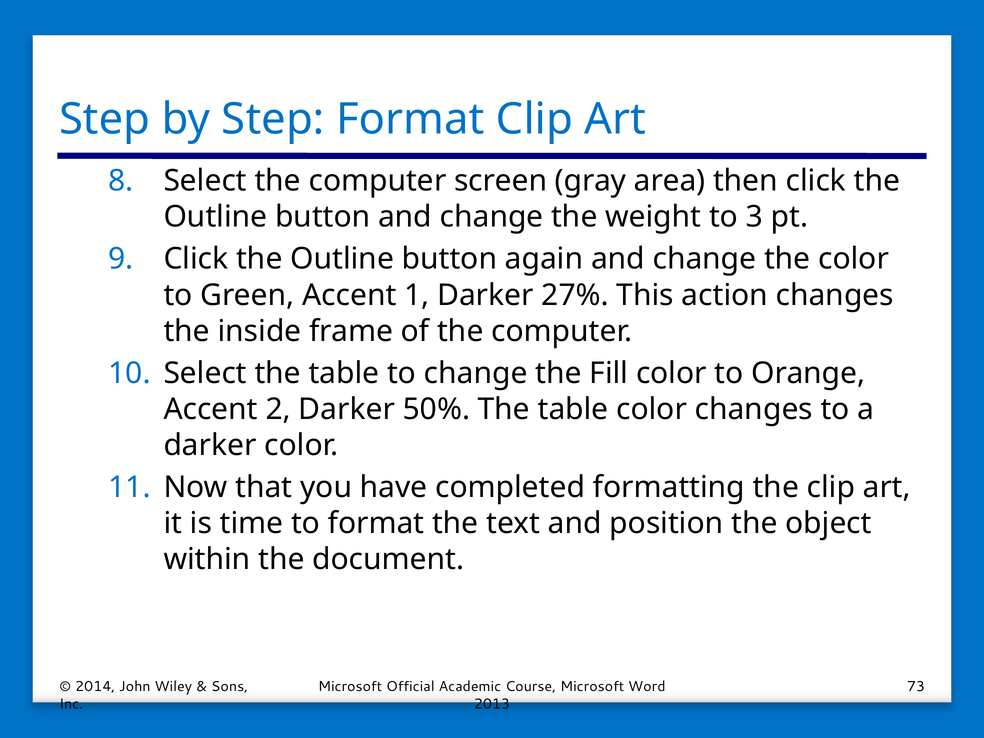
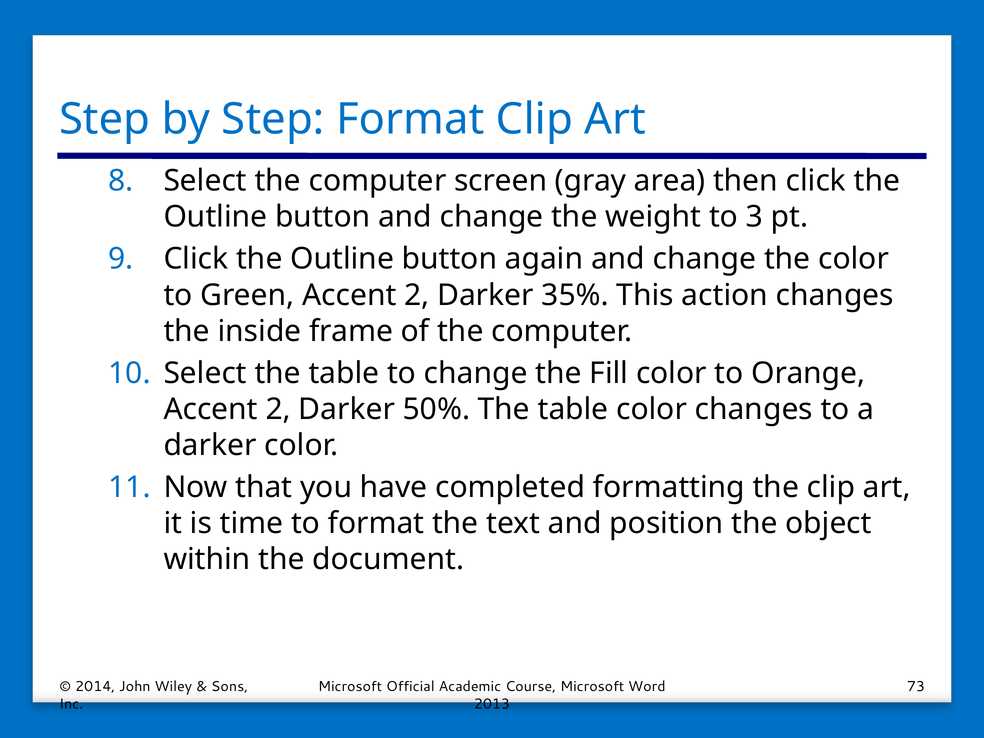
Green Accent 1: 1 -> 2
27%: 27% -> 35%
